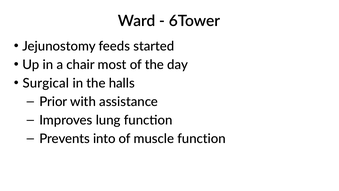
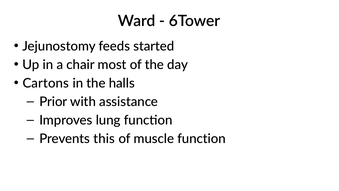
Surgical: Surgical -> Cartons
into: into -> this
